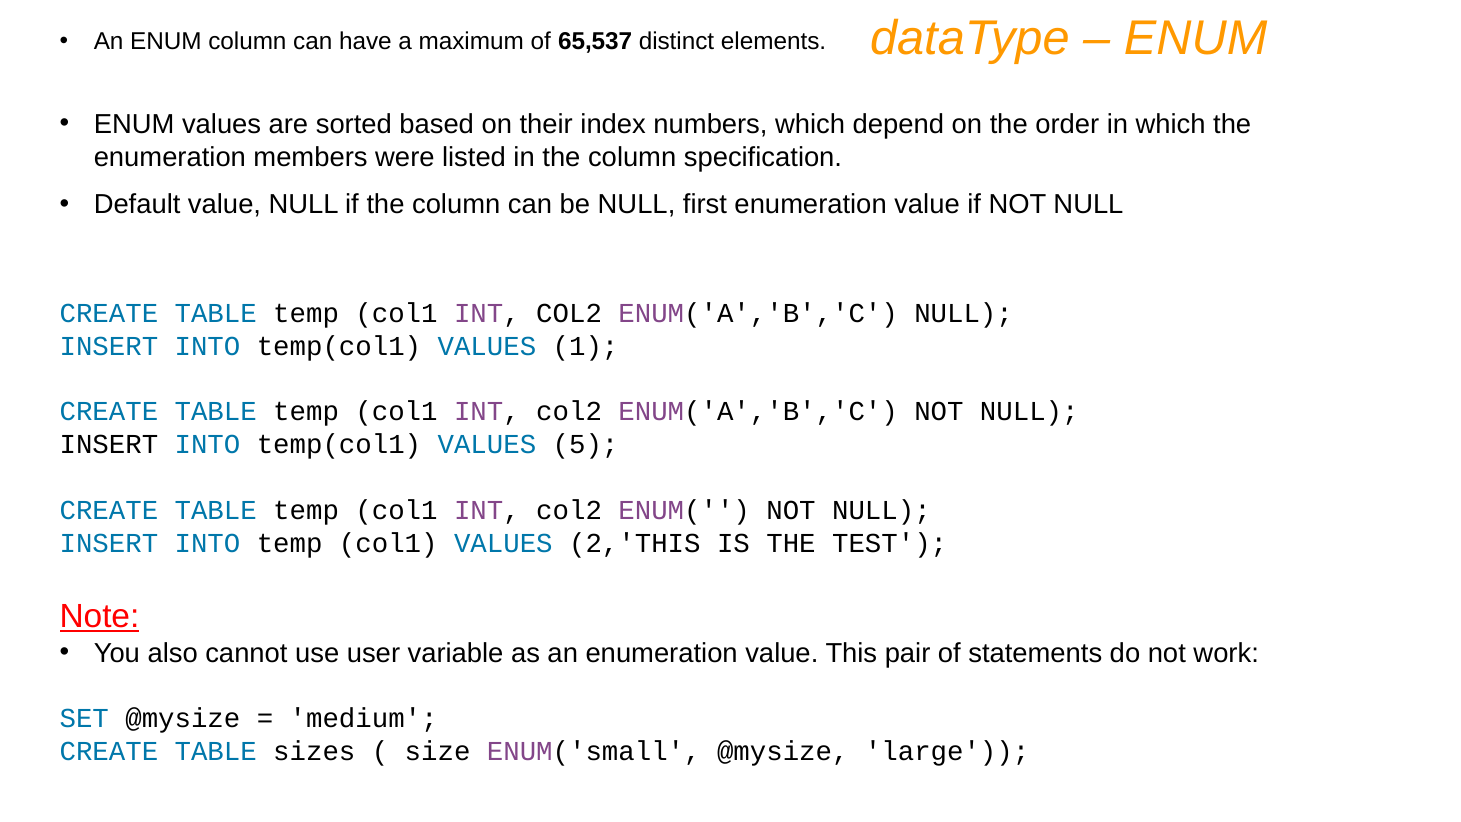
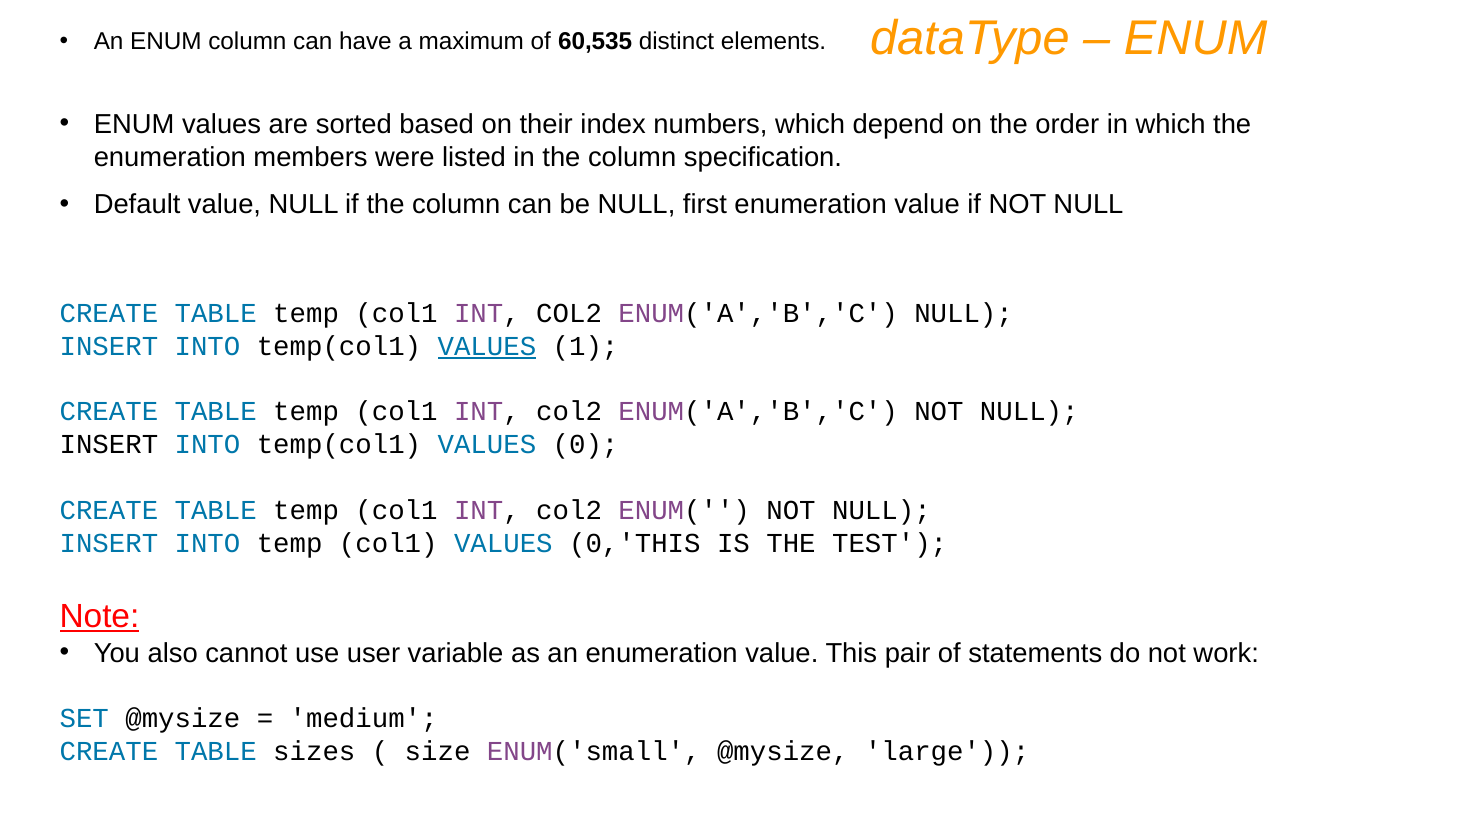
65,537: 65,537 -> 60,535
VALUES at (487, 346) underline: none -> present
5: 5 -> 0
2,'THIS: 2,'THIS -> 0,'THIS
